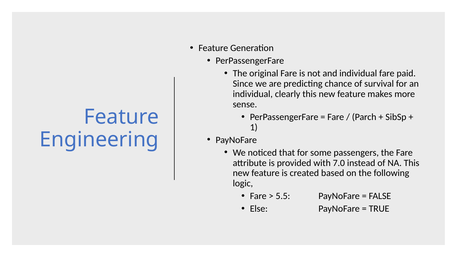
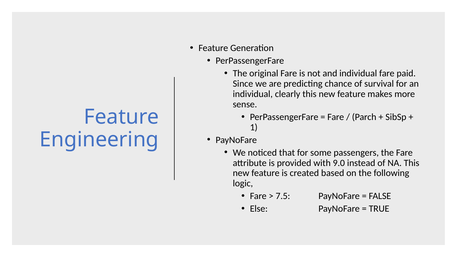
7.0: 7.0 -> 9.0
5.5: 5.5 -> 7.5
